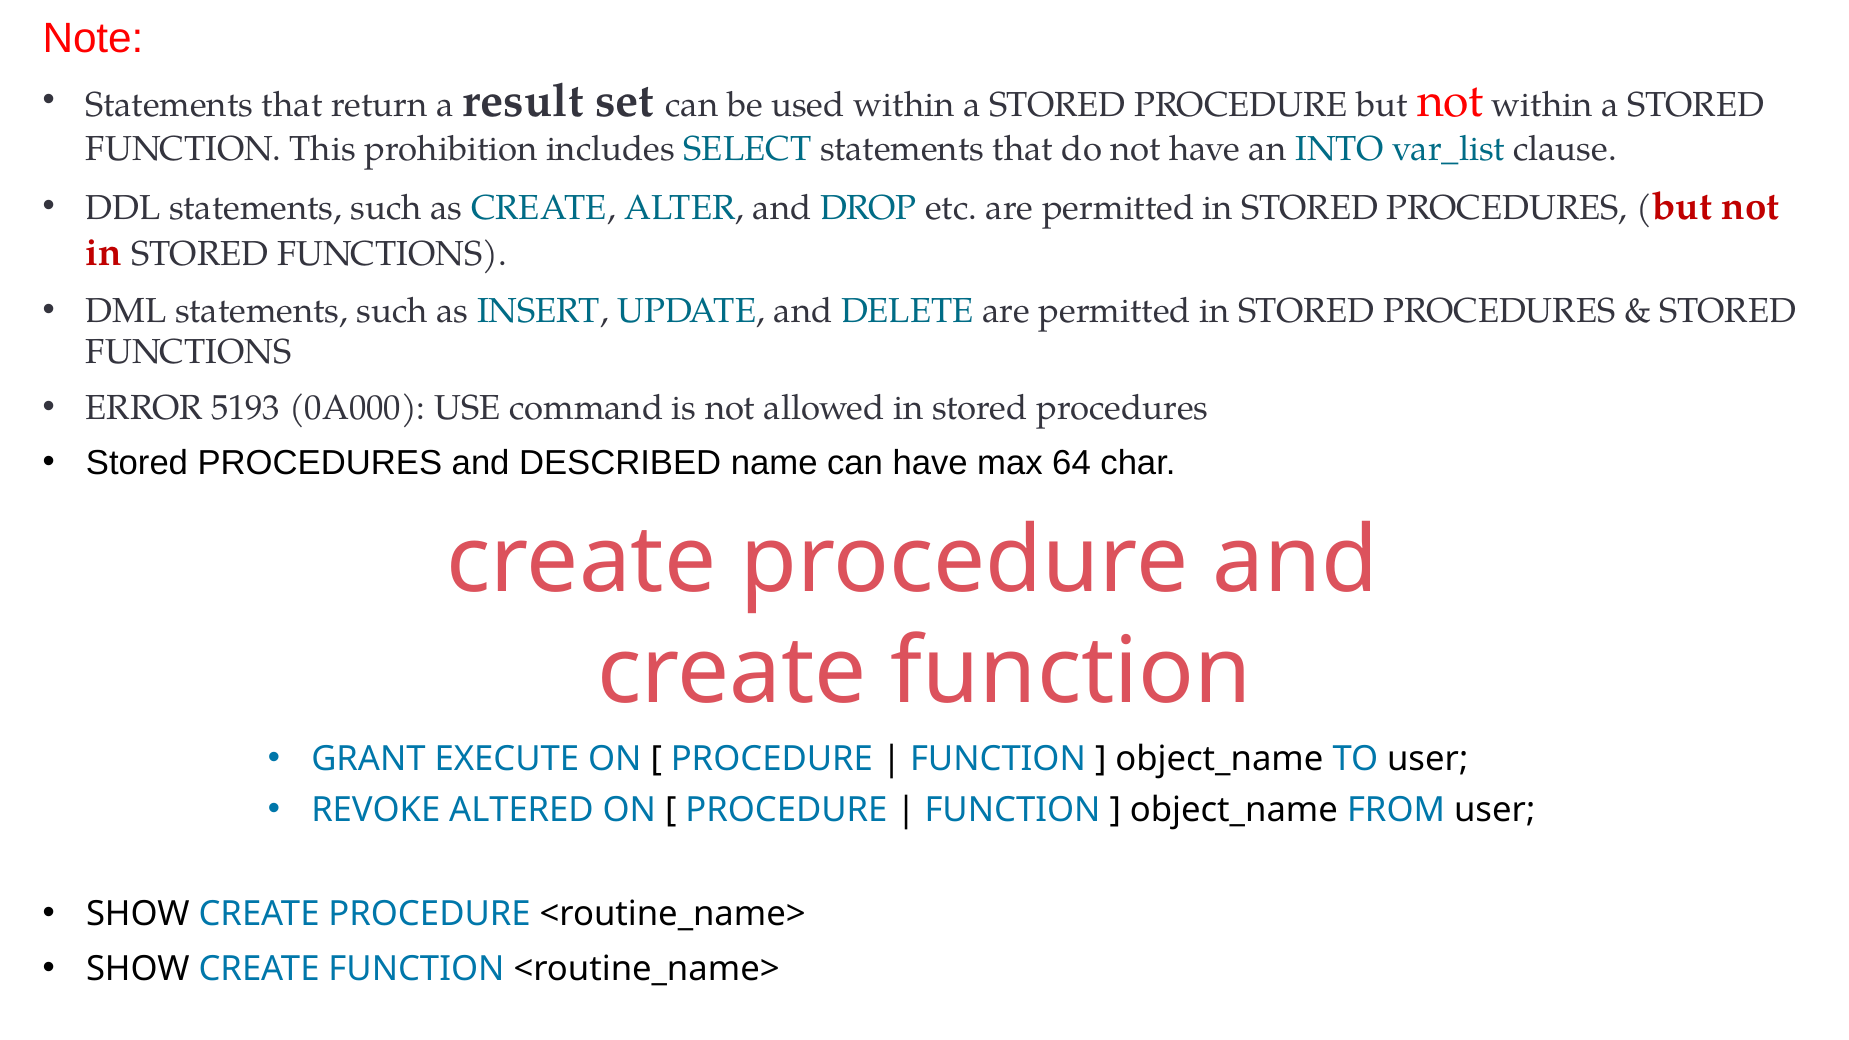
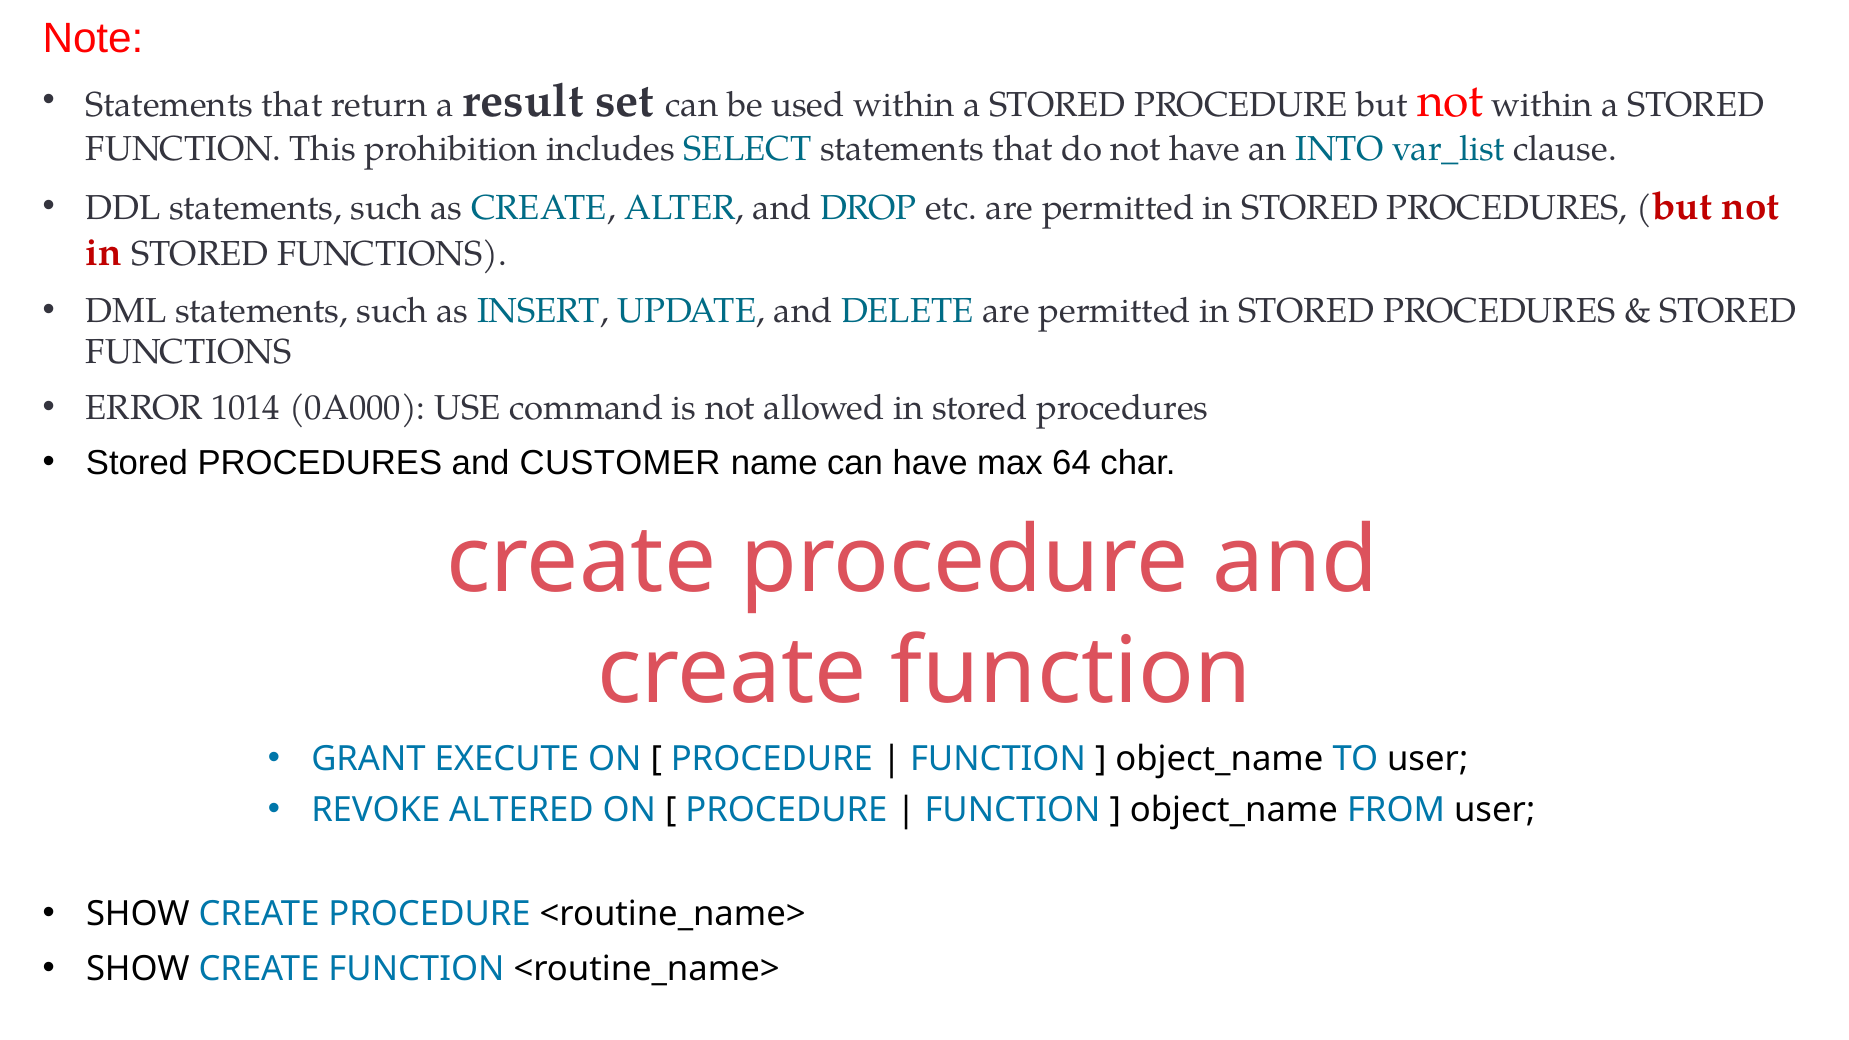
5193: 5193 -> 1014
DESCRIBED: DESCRIBED -> CUSTOMER
